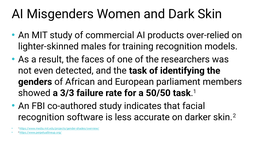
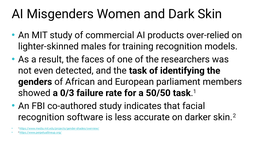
3/3: 3/3 -> 0/3
